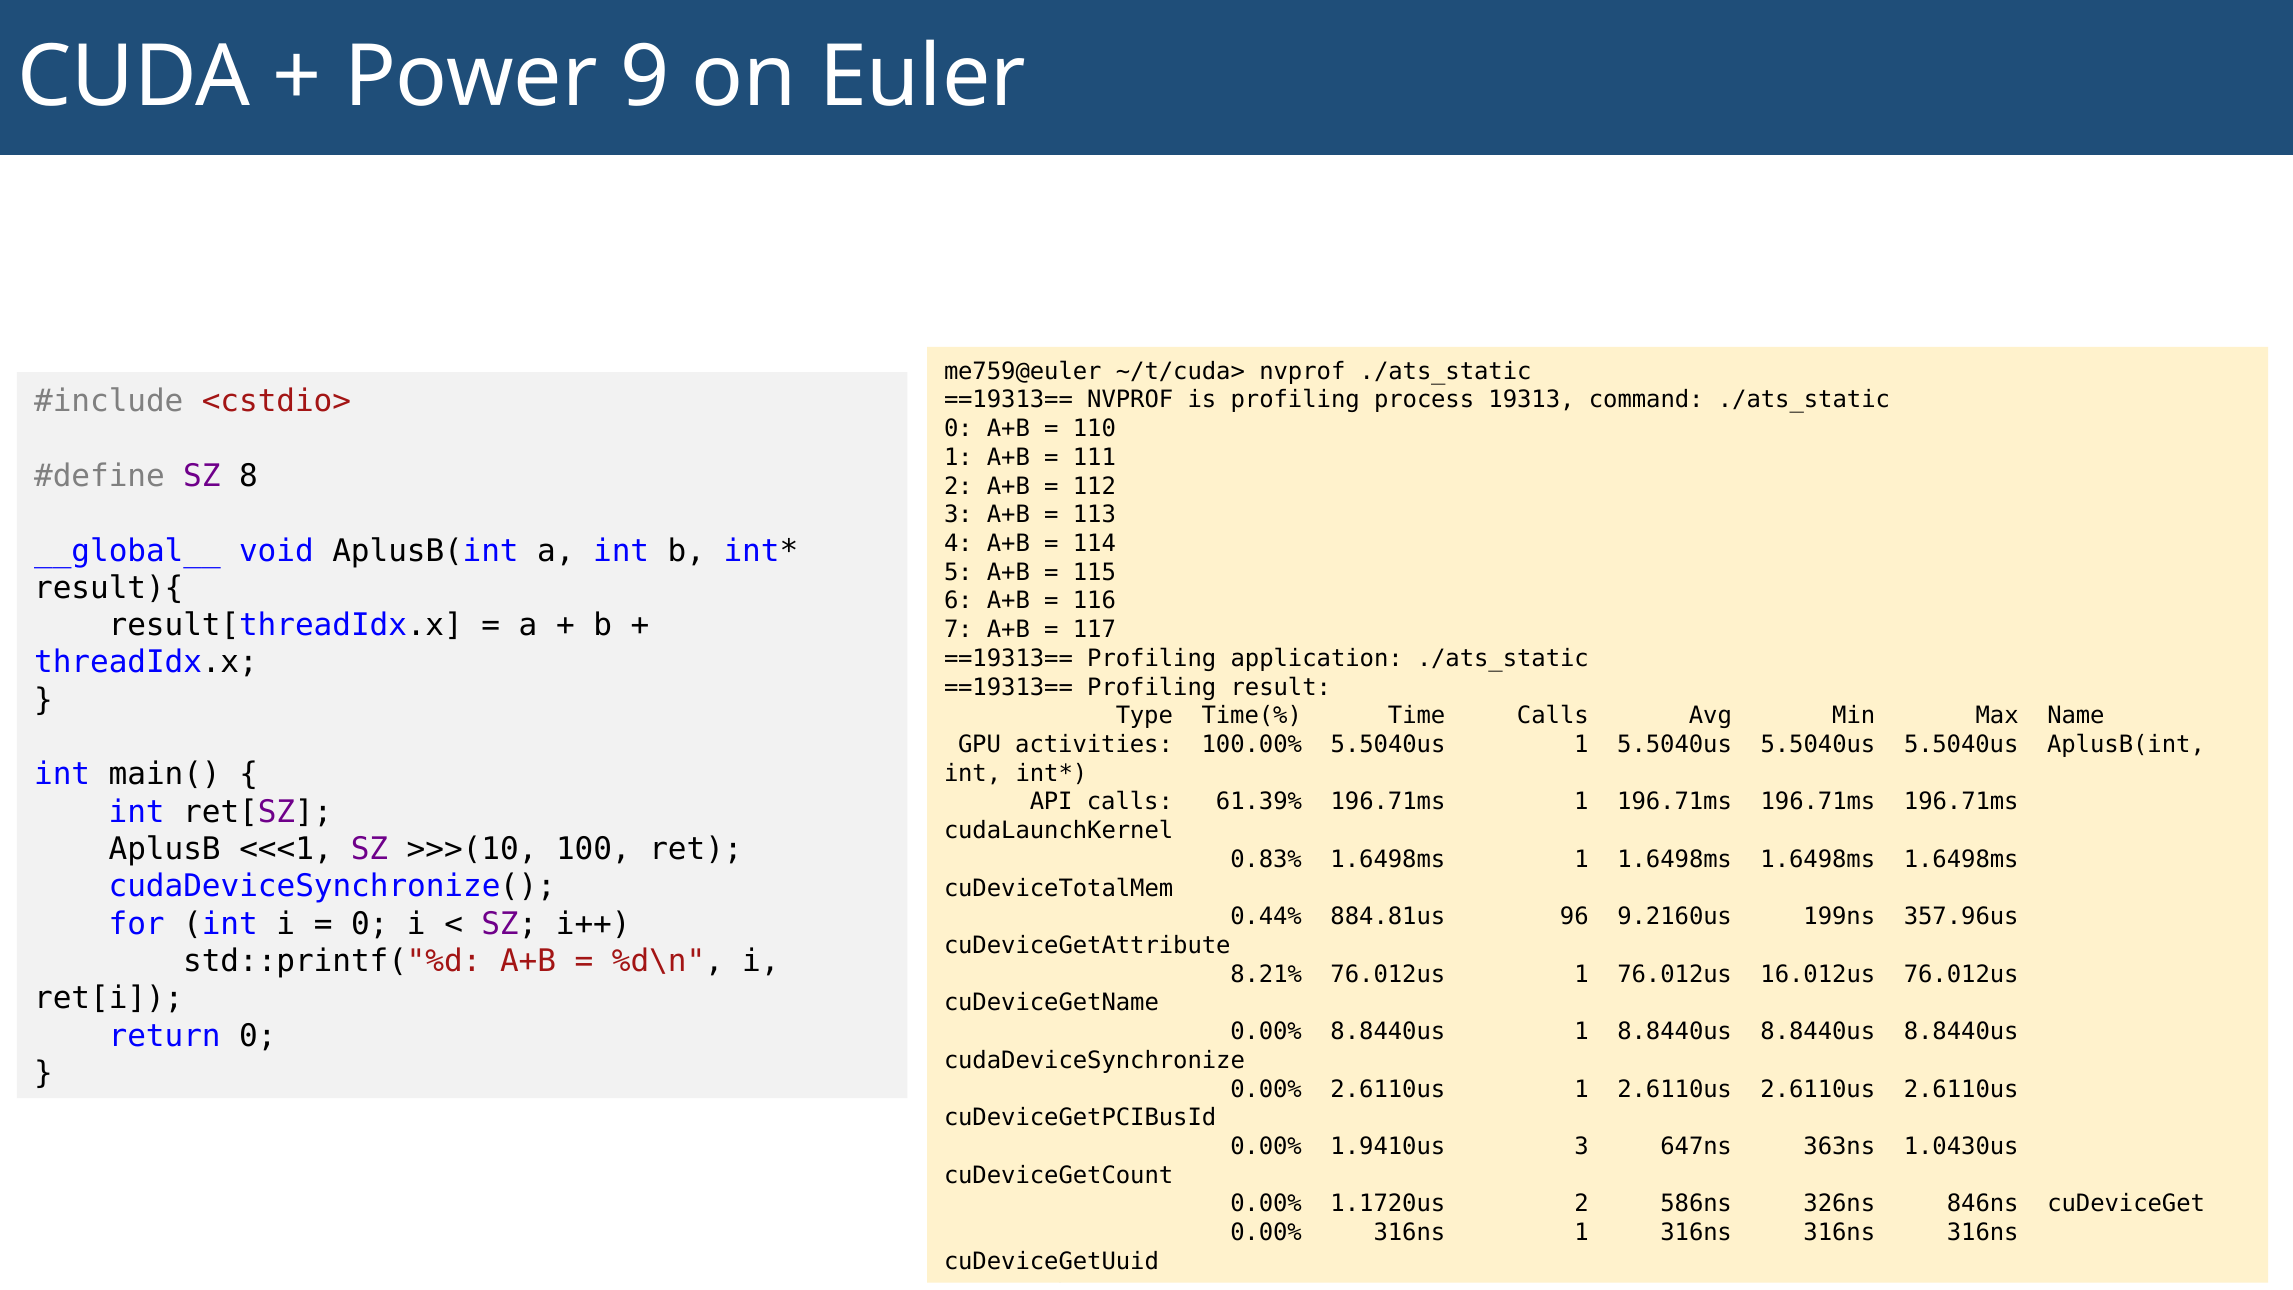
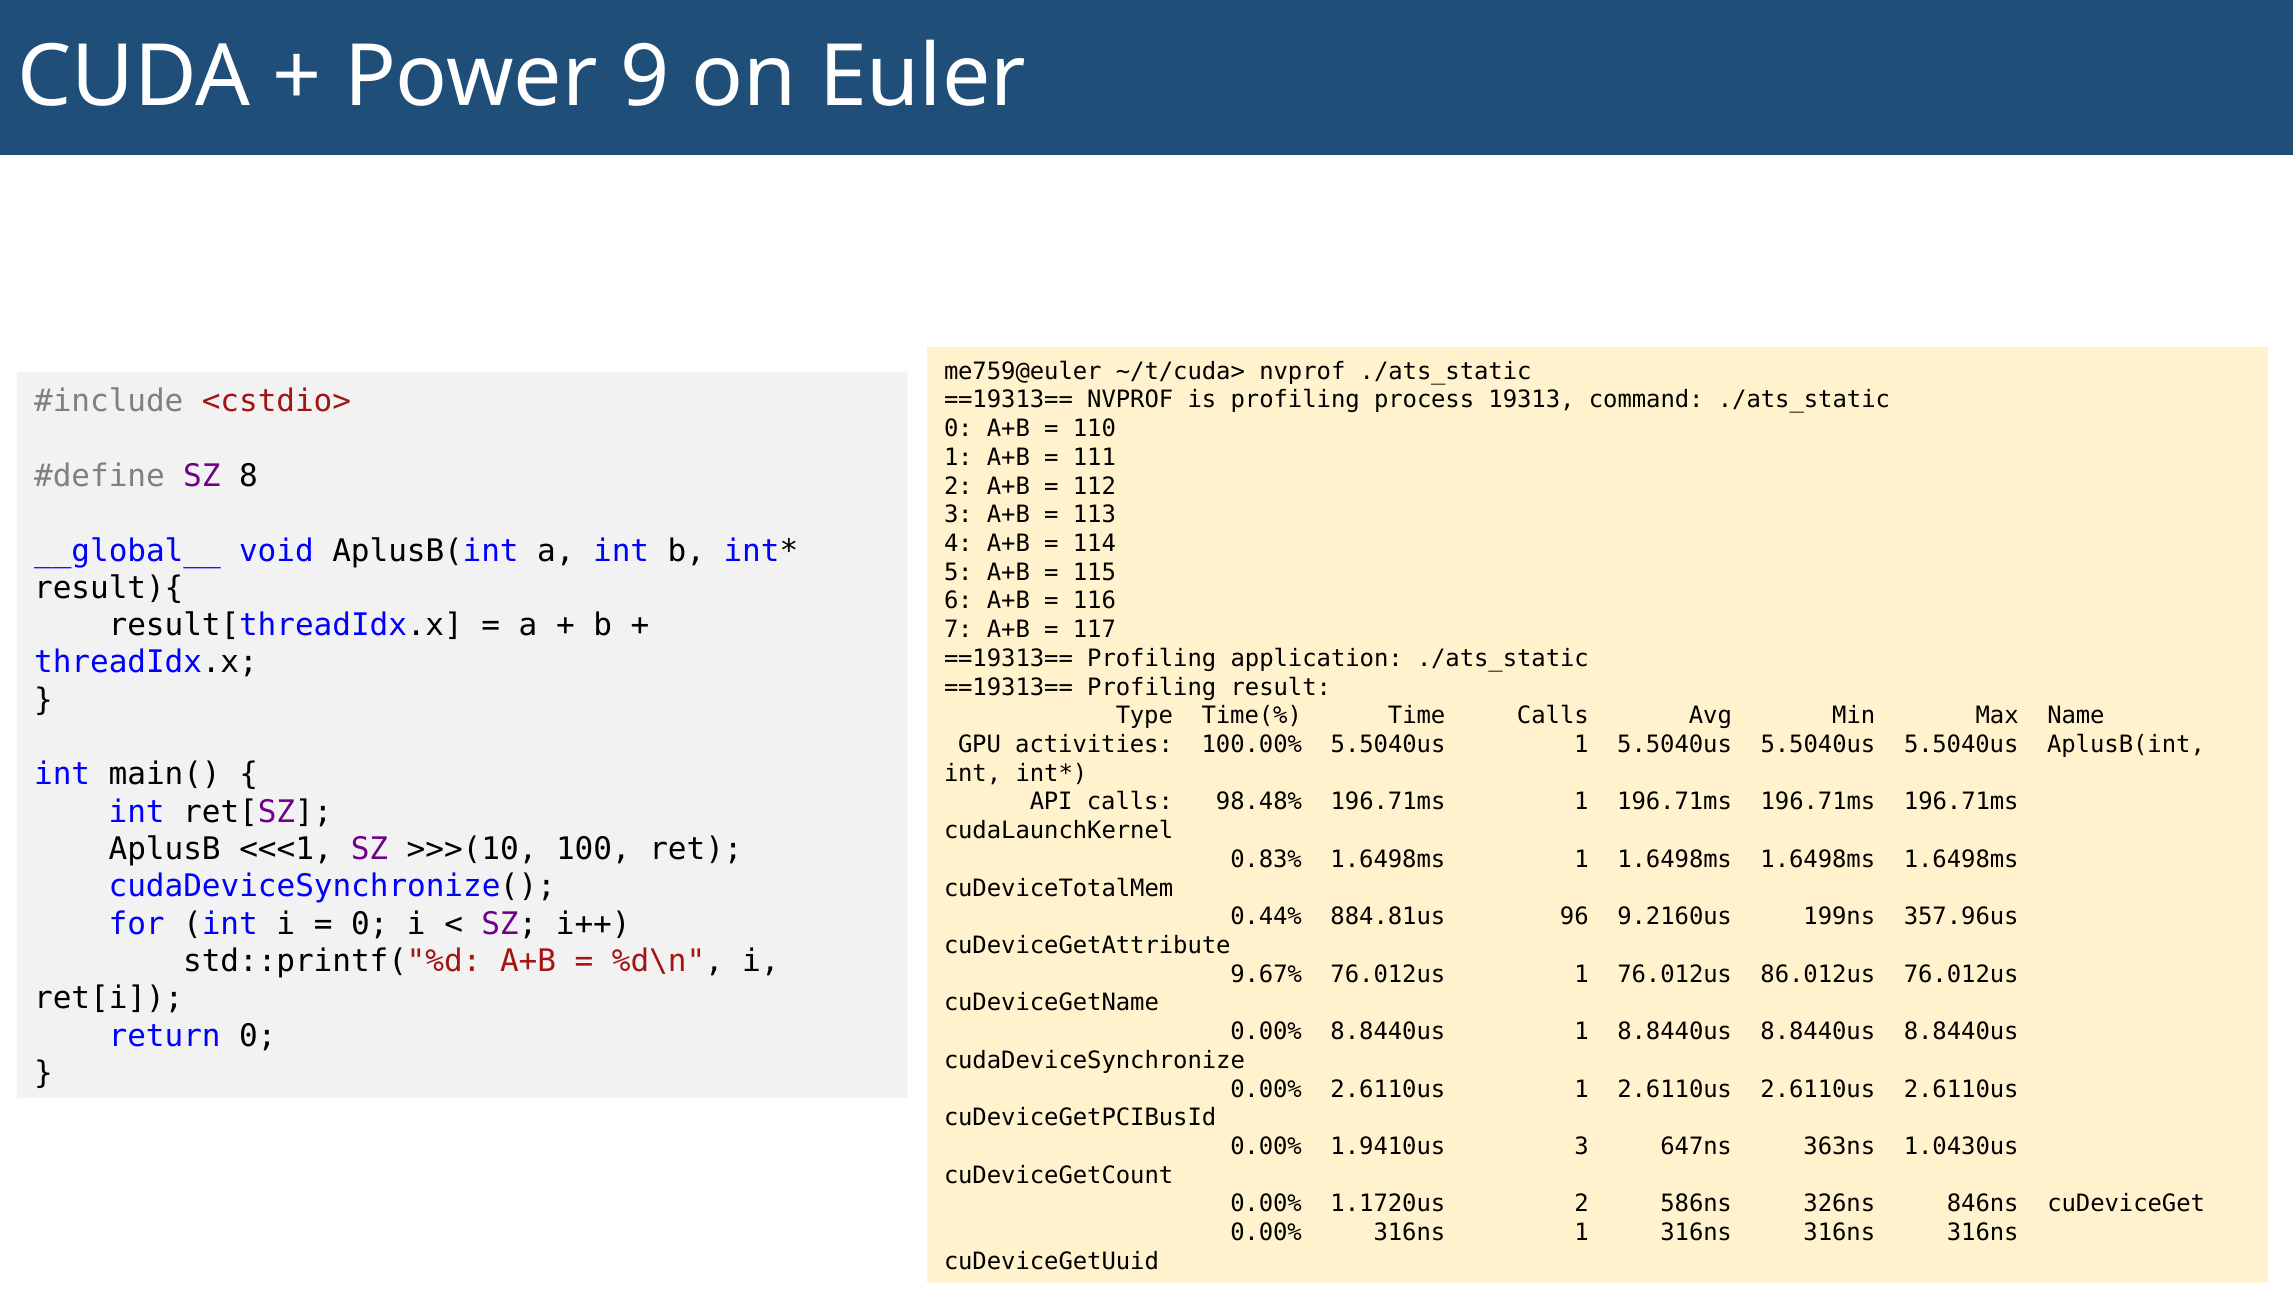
61.39%: 61.39% -> 98.48%
8.21%: 8.21% -> 9.67%
16.012us: 16.012us -> 86.012us
